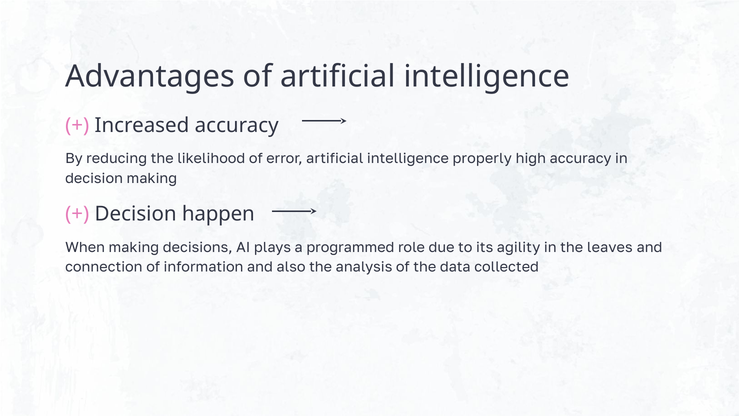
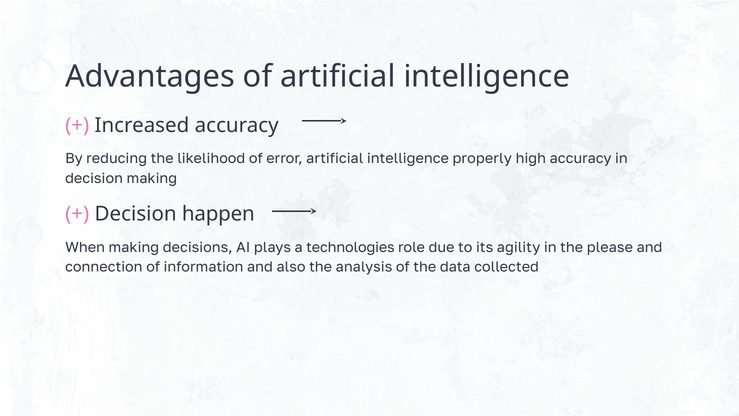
programmed: programmed -> technologies
leaves: leaves -> please
